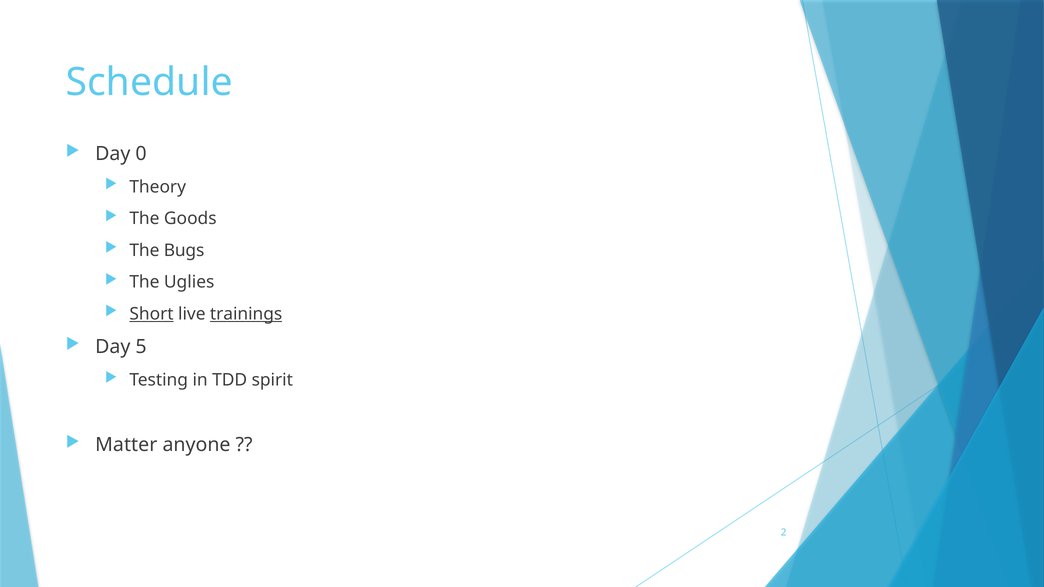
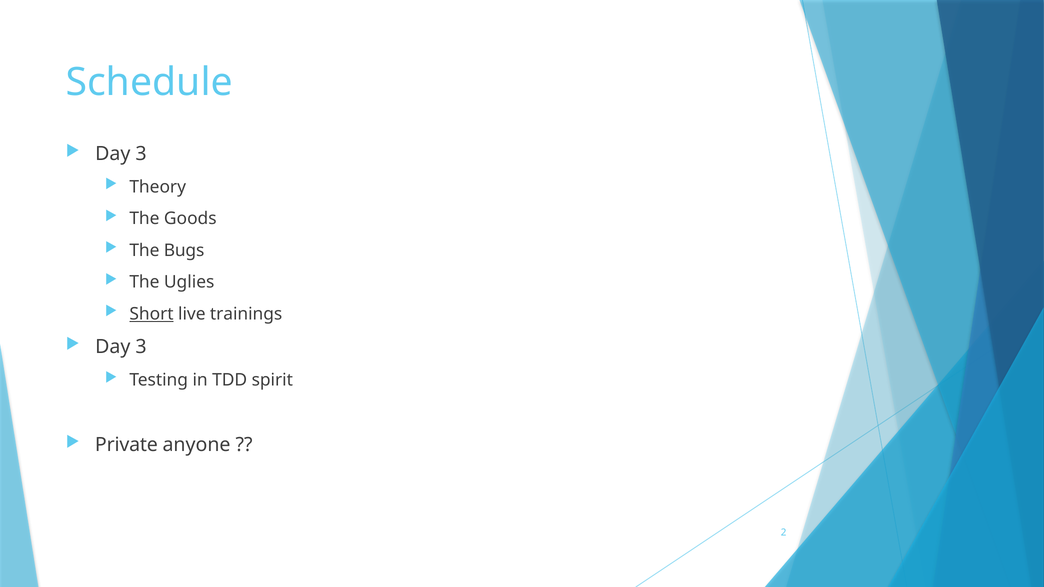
0 at (141, 154): 0 -> 3
trainings underline: present -> none
5 at (141, 347): 5 -> 3
Matter: Matter -> Private
